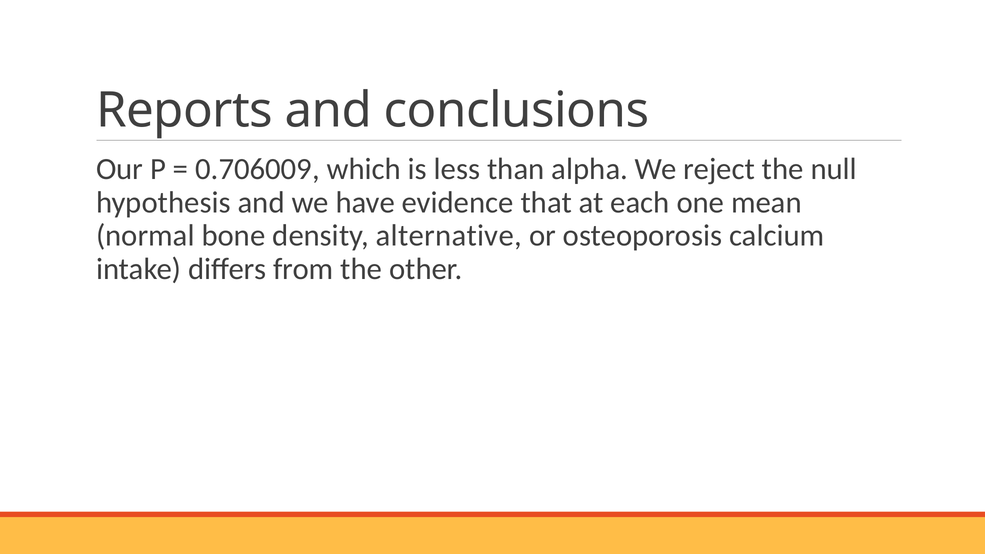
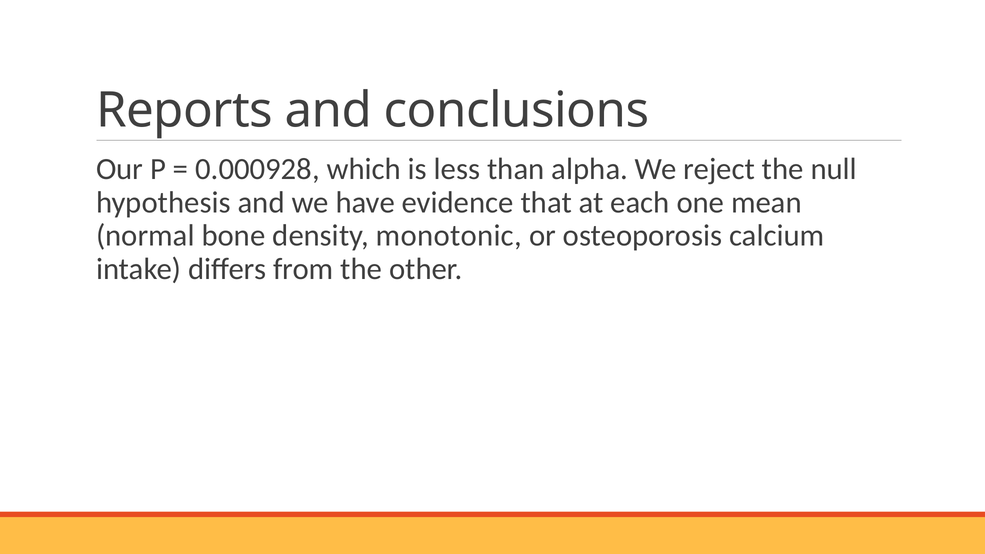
0.706009: 0.706009 -> 0.000928
alternative: alternative -> monotonic
